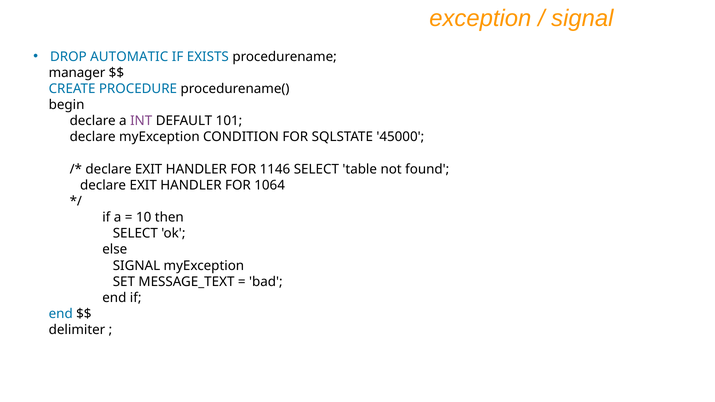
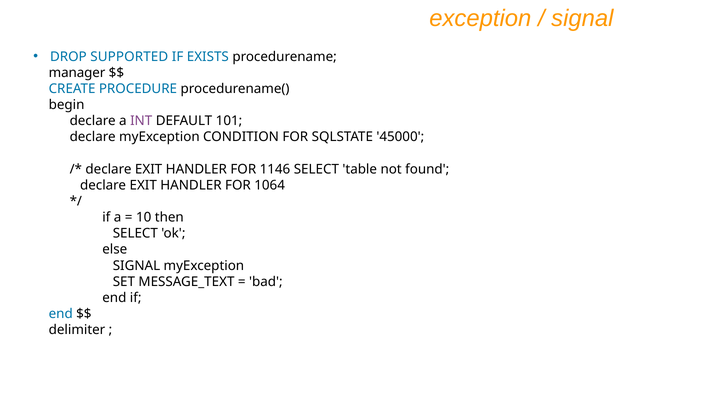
AUTOMATIC: AUTOMATIC -> SUPPORTED
